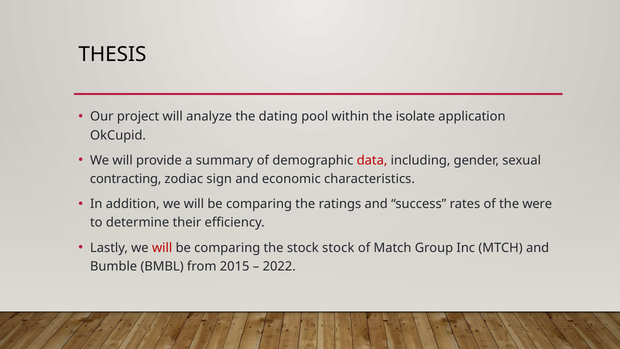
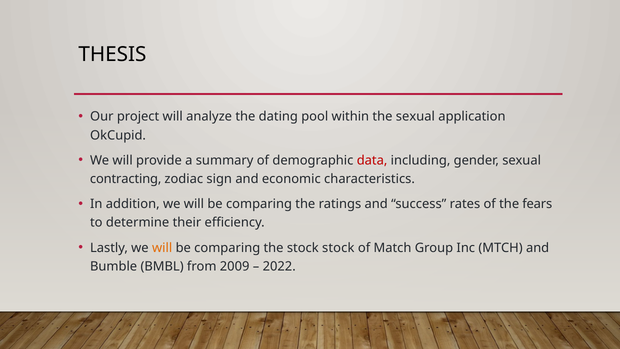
the isolate: isolate -> sexual
were: were -> fears
will at (162, 248) colour: red -> orange
2015: 2015 -> 2009
